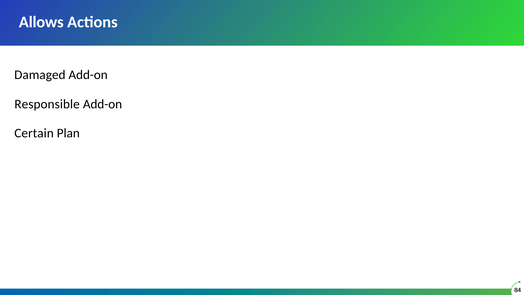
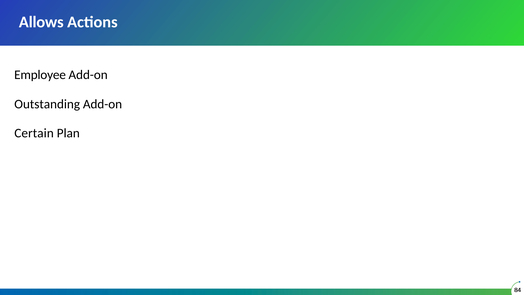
Damaged: Damaged -> Employee
Responsible: Responsible -> Outstanding
